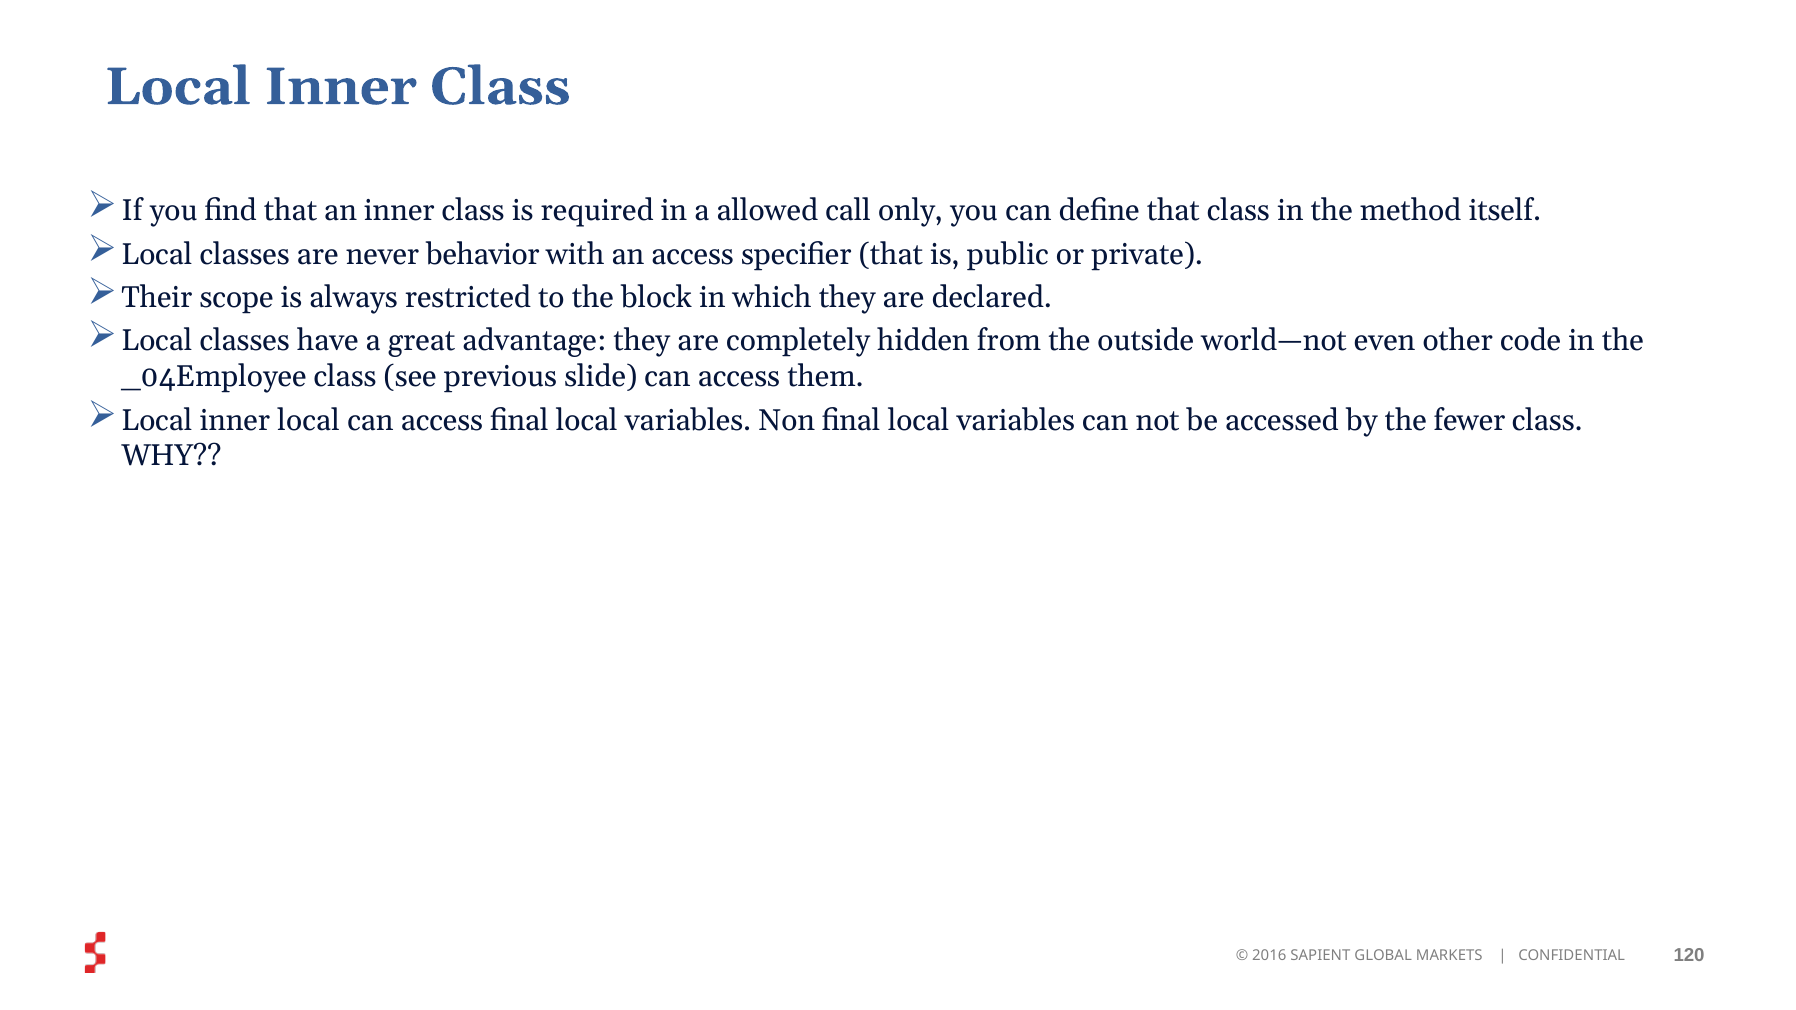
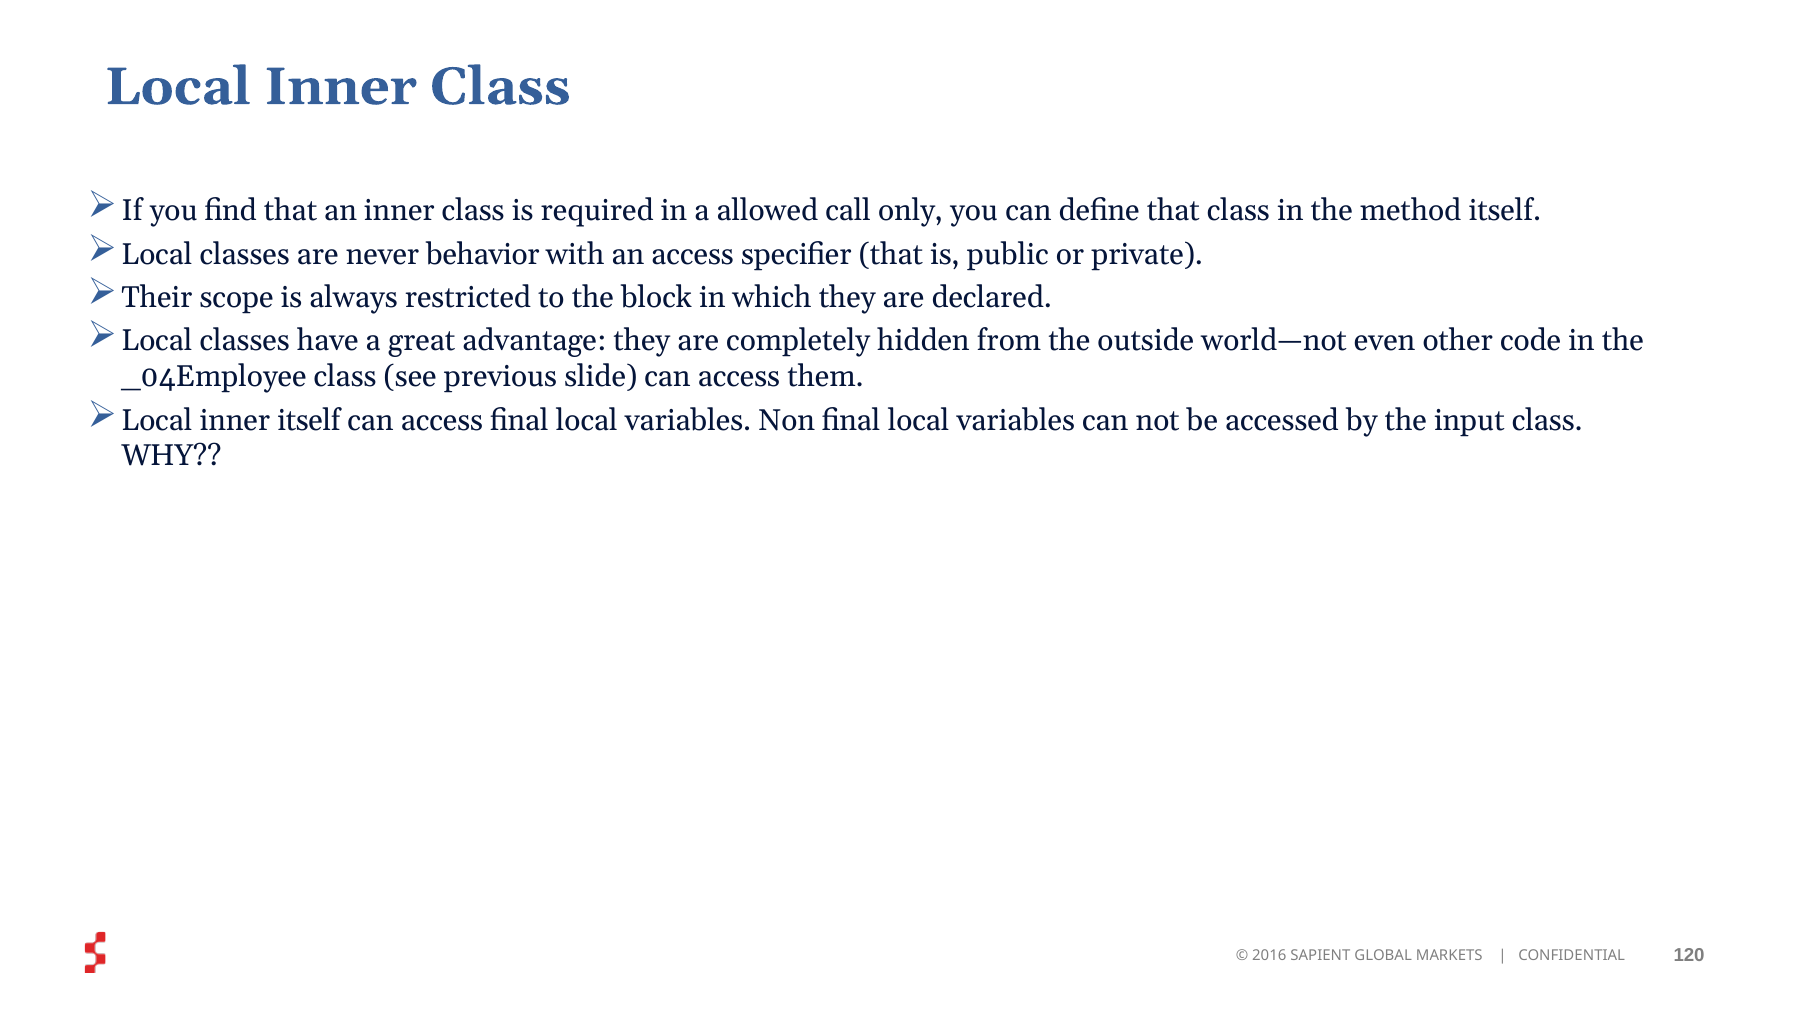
inner local: local -> itself
fewer: fewer -> input
